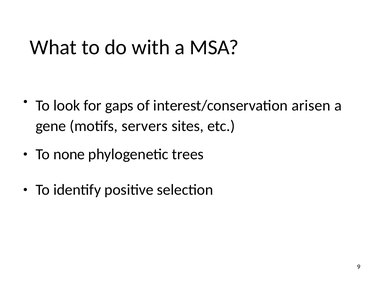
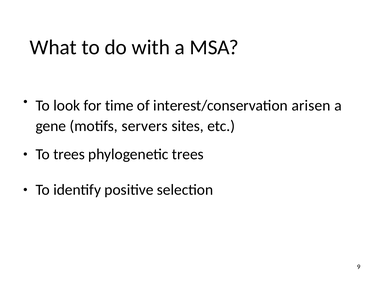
gaps: gaps -> time
To none: none -> trees
